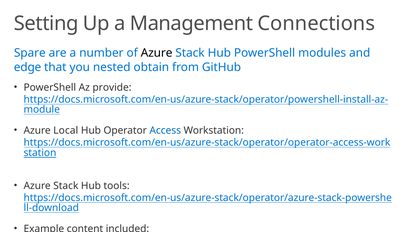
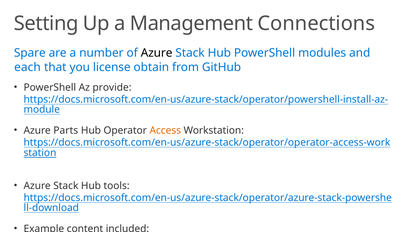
edge: edge -> each
nested: nested -> license
Local: Local -> Parts
Access colour: blue -> orange
